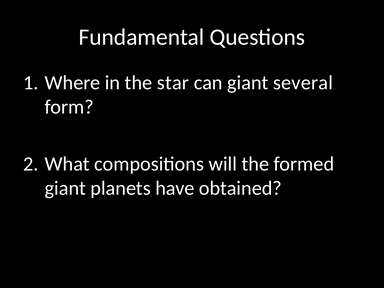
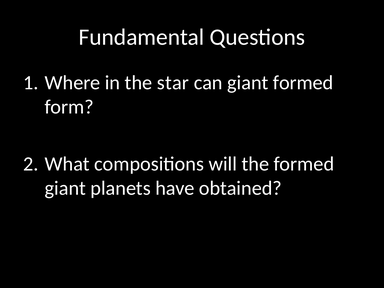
giant several: several -> formed
